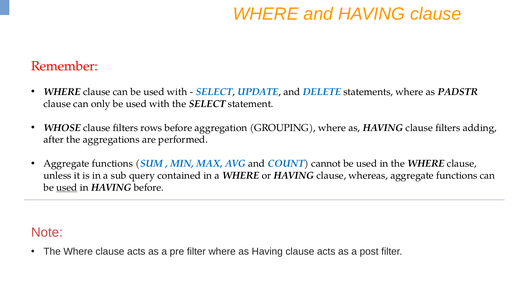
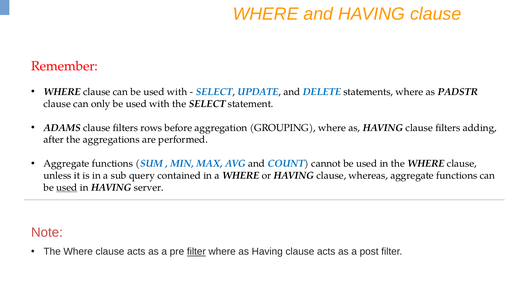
WHOSE: WHOSE -> ADAMS
HAVING before: before -> server
filter at (196, 252) underline: none -> present
